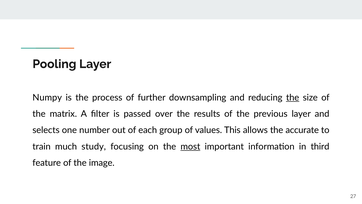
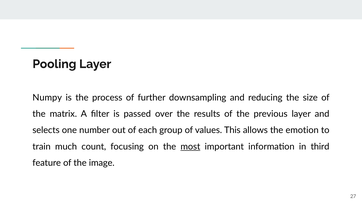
the at (293, 97) underline: present -> none
accurate: accurate -> emotion
study: study -> count
